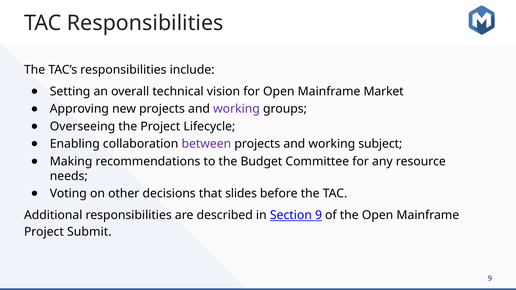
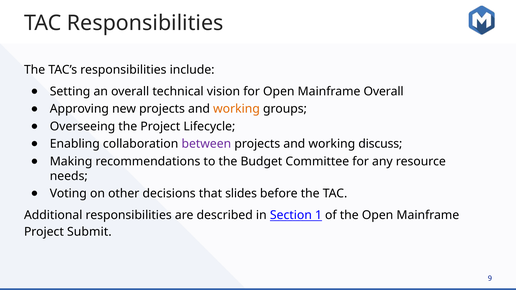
Mainframe Market: Market -> Overall
working at (236, 109) colour: purple -> orange
subject: subject -> discuss
Section 9: 9 -> 1
